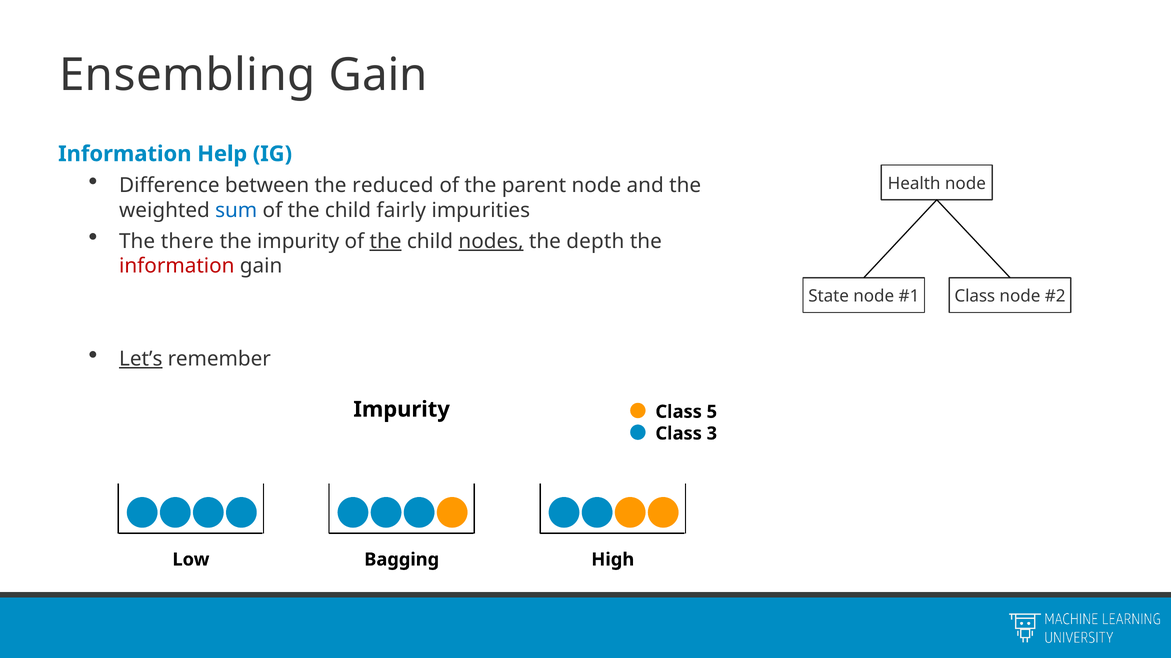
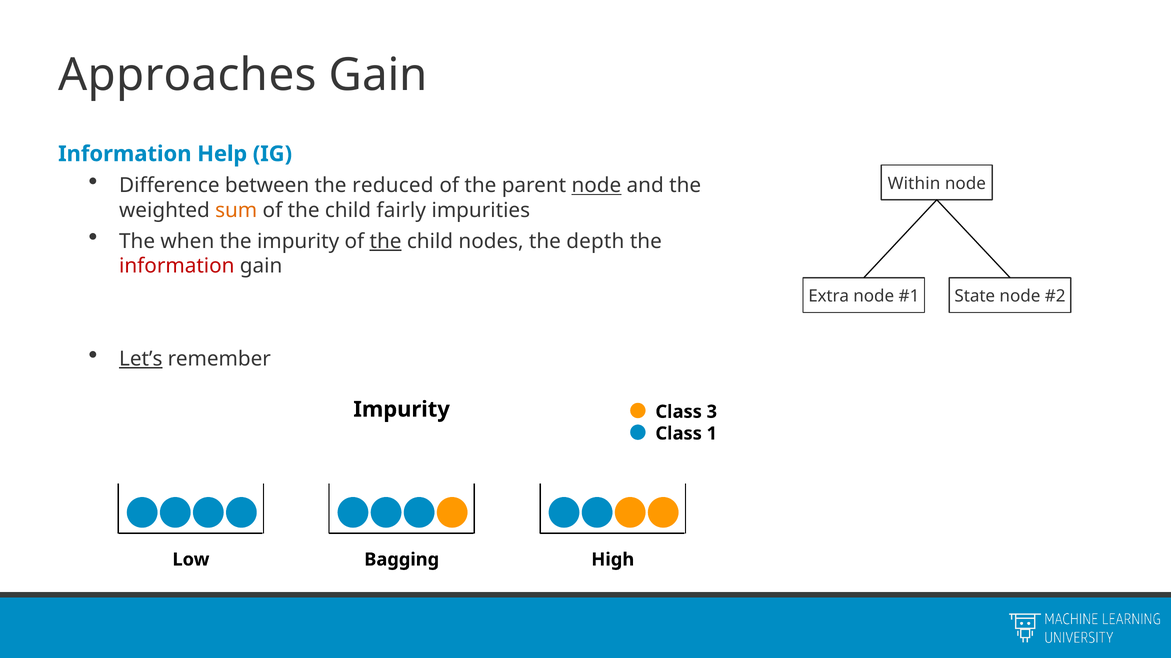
Ensembling: Ensembling -> Approaches
node at (596, 186) underline: none -> present
Health: Health -> Within
sum colour: blue -> orange
there: there -> when
nodes underline: present -> none
State: State -> Extra
Class at (975, 297): Class -> State
5: 5 -> 3
3: 3 -> 1
